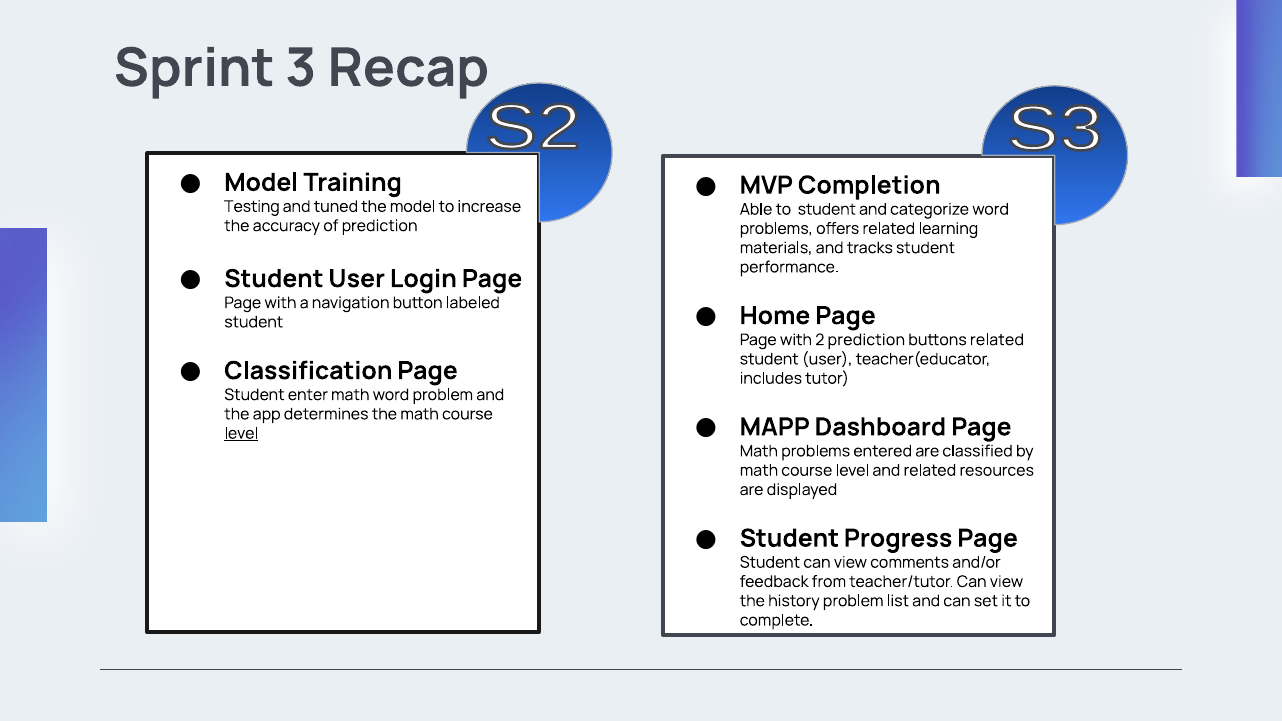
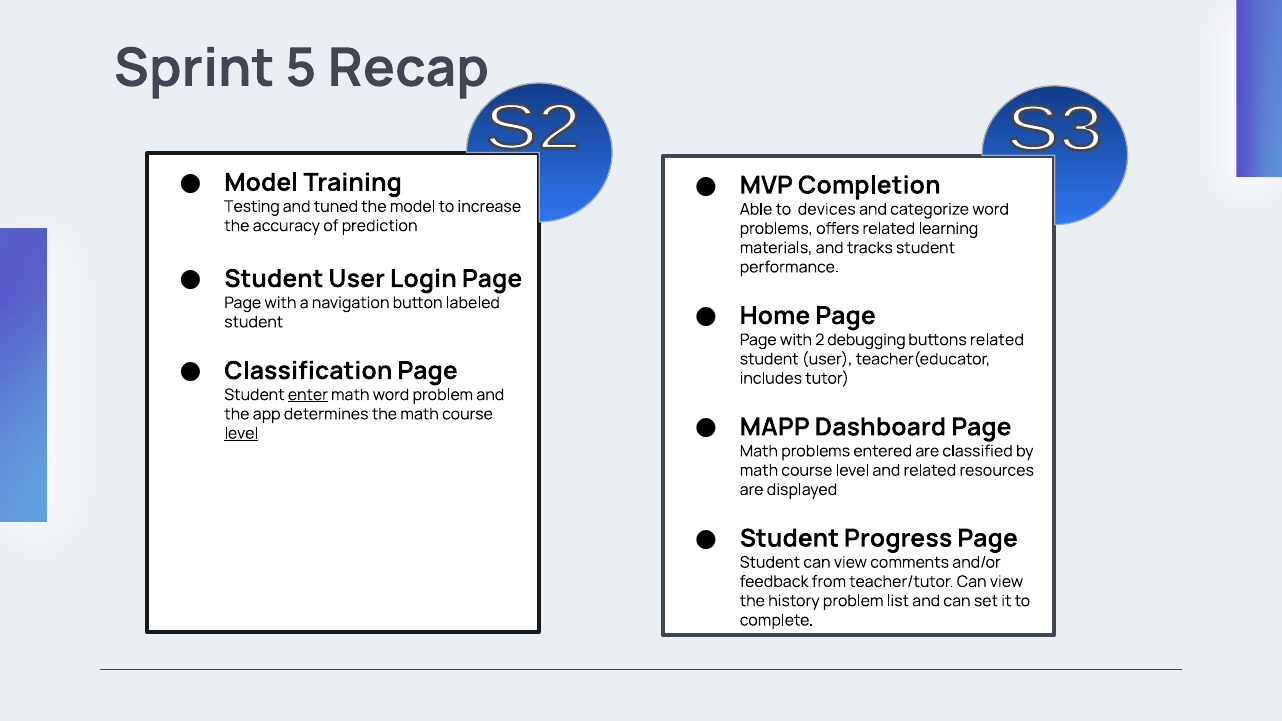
3: 3 -> 5
to student: student -> devices
2 prediction: prediction -> debugging
enter underline: none -> present
